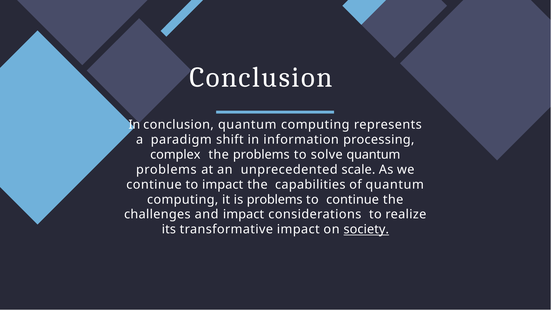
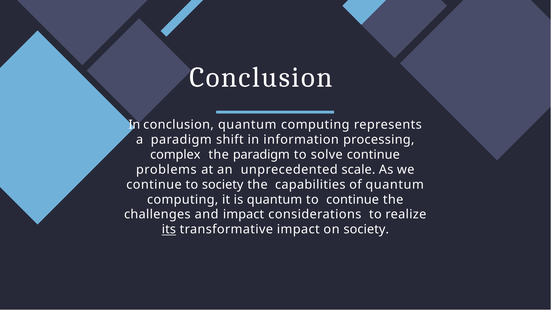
the problems: problems -> paradigm
solve quantum: quantum -> continue
to impact: impact -> society
is problems: problems -> quantum
its underline: none -> present
society at (366, 230) underline: present -> none
